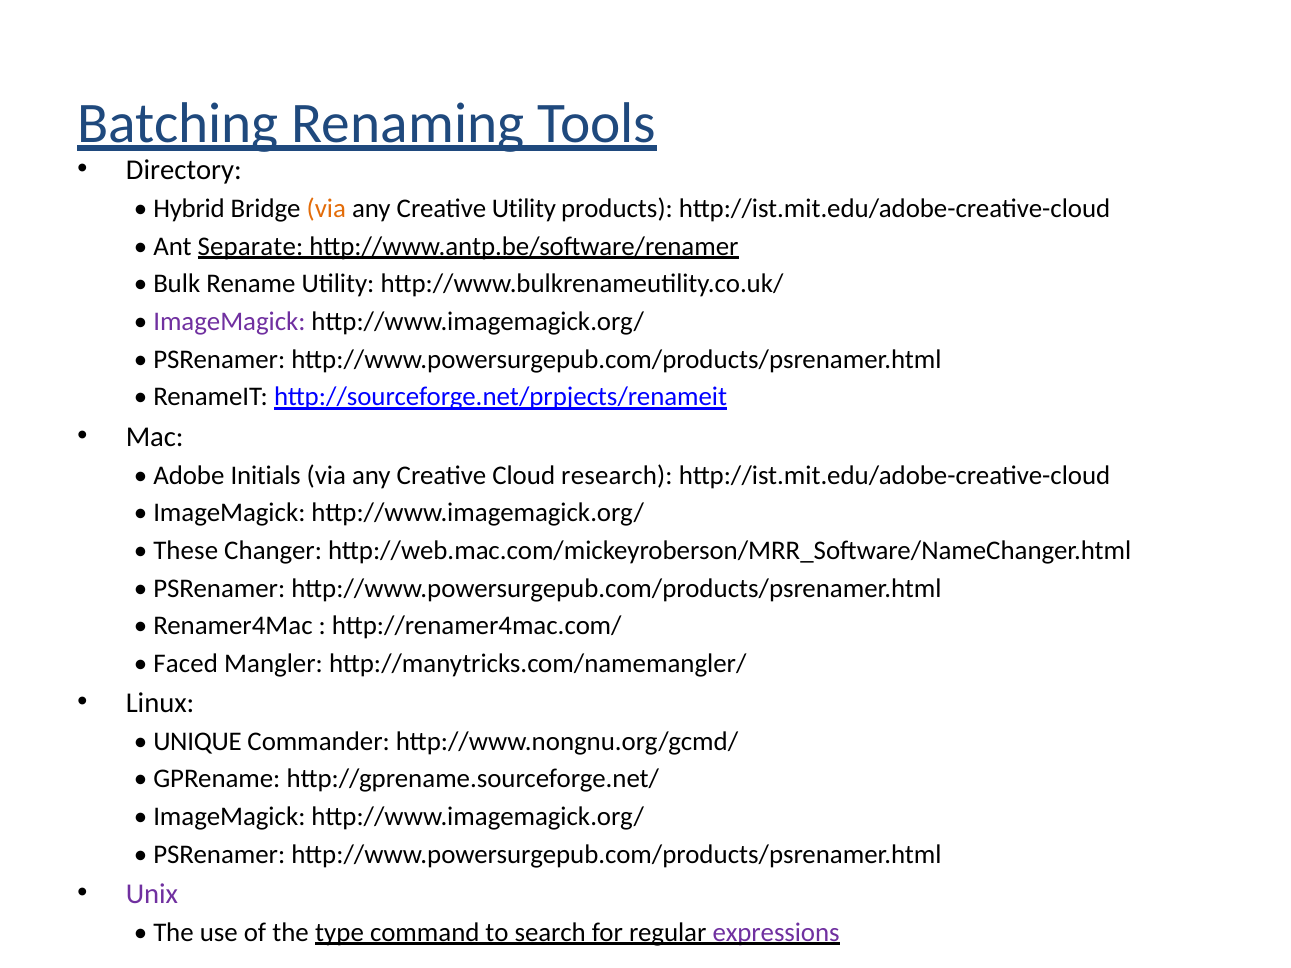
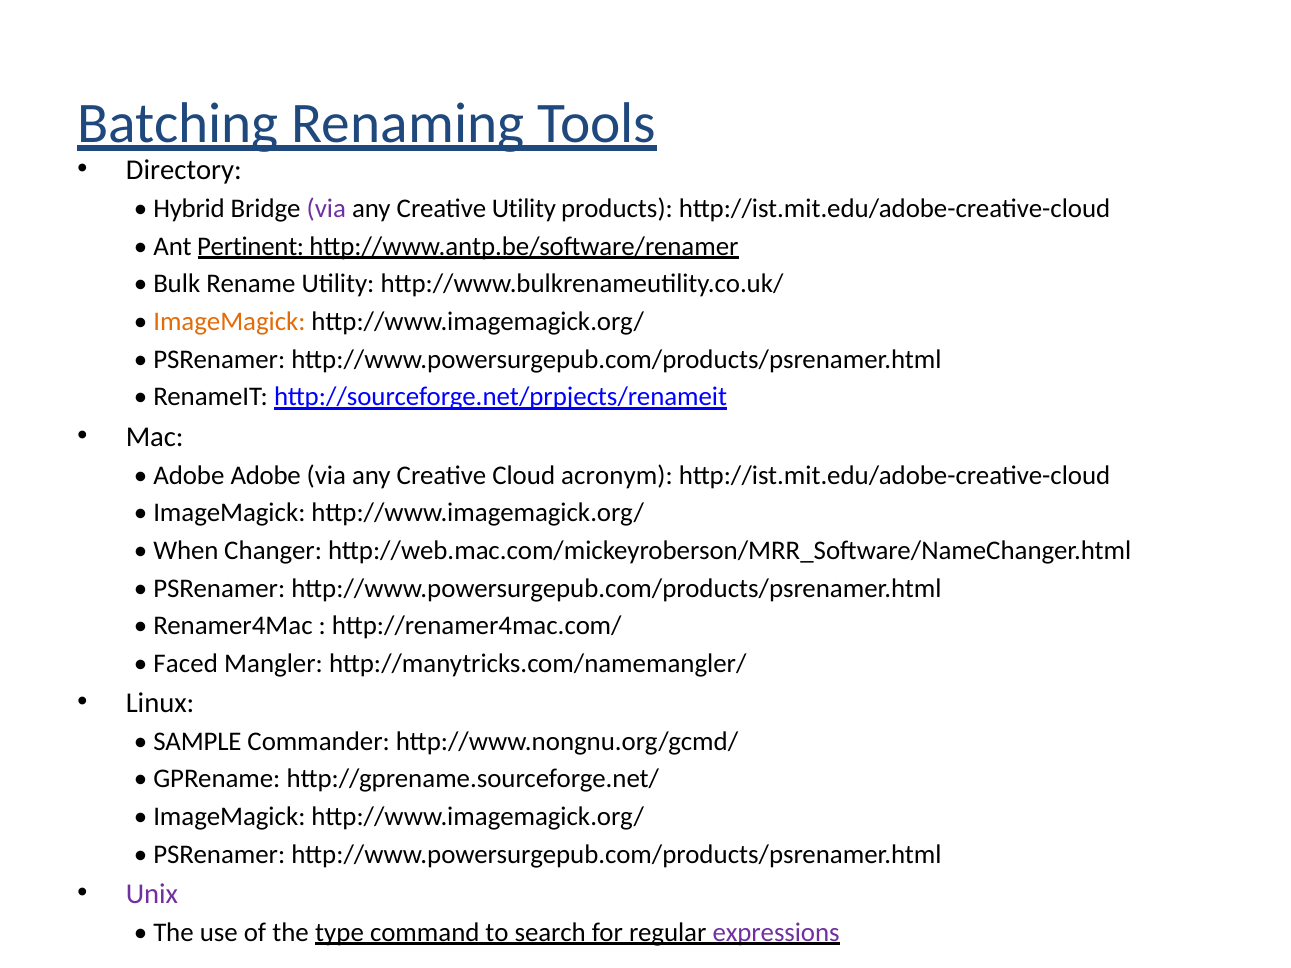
via at (326, 209) colour: orange -> purple
Separate: Separate -> Pertinent
ImageMagick at (229, 322) colour: purple -> orange
Adobe Initials: Initials -> Adobe
research: research -> acronym
These: These -> When
UNIQUE: UNIQUE -> SAMPLE
